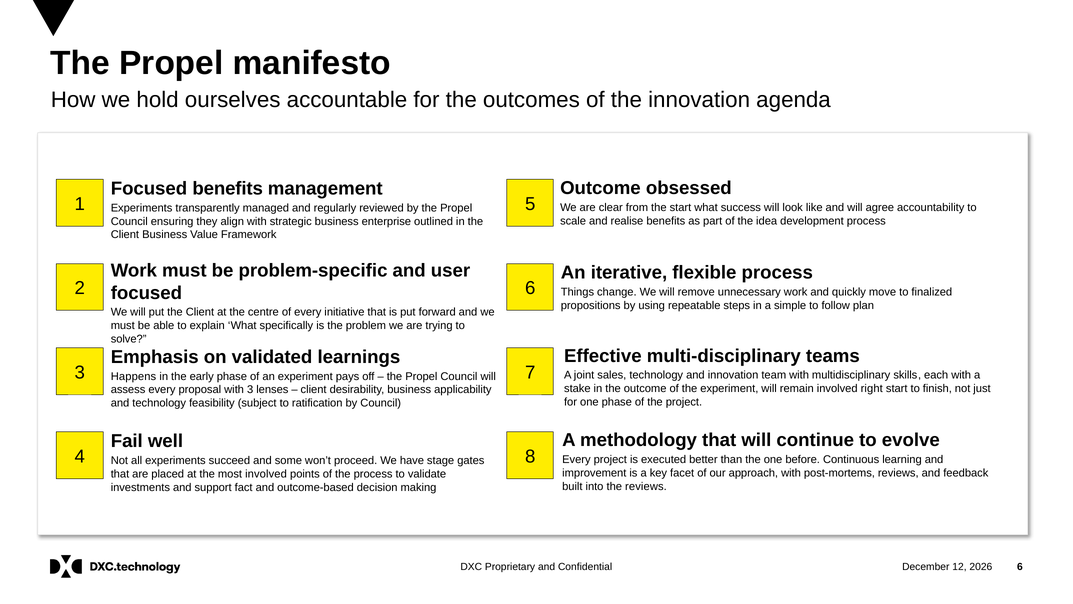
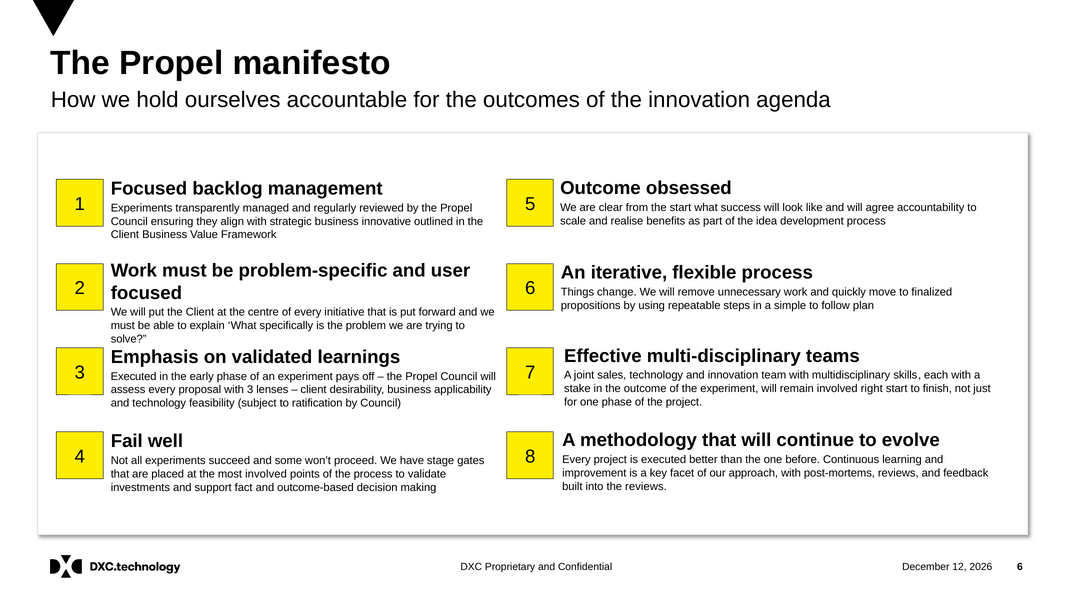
Focused benefits: benefits -> backlog
enterprise: enterprise -> innovative
Happens at (134, 376): Happens -> Executed
